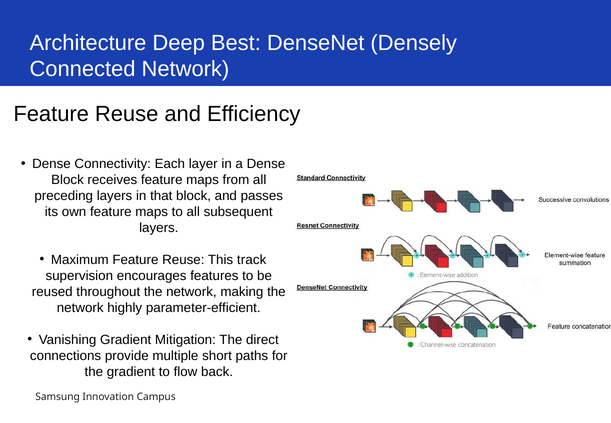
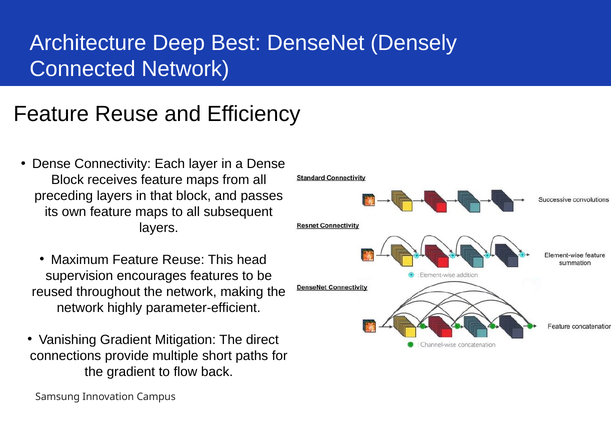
track: track -> head
